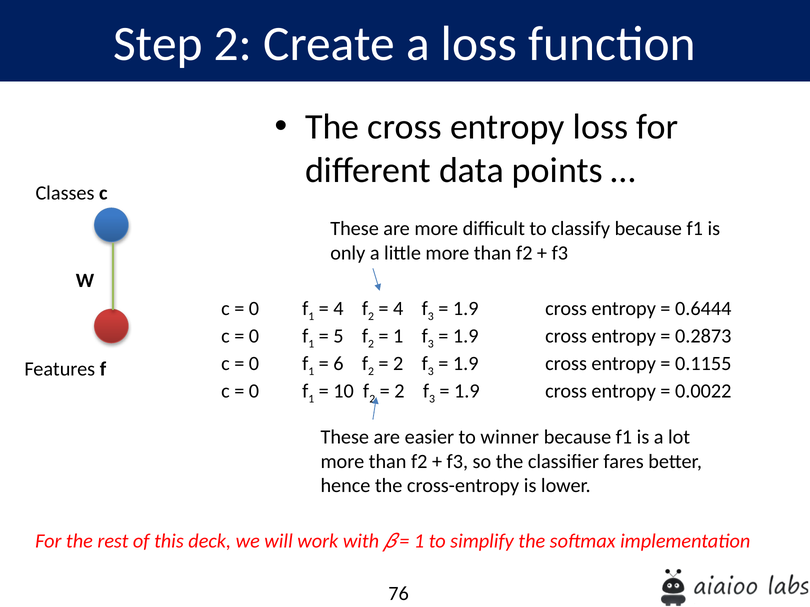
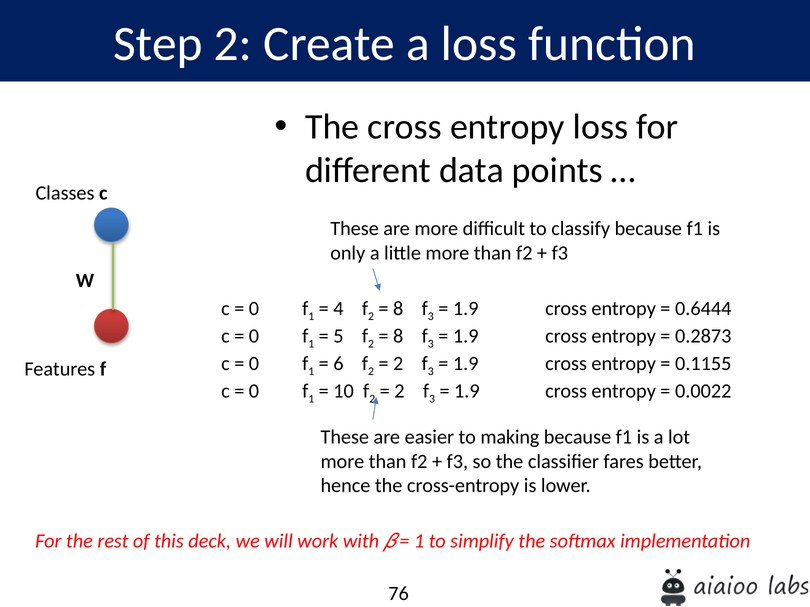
4 at (398, 309): 4 -> 8
1 at (398, 336): 1 -> 8
winner: winner -> making
